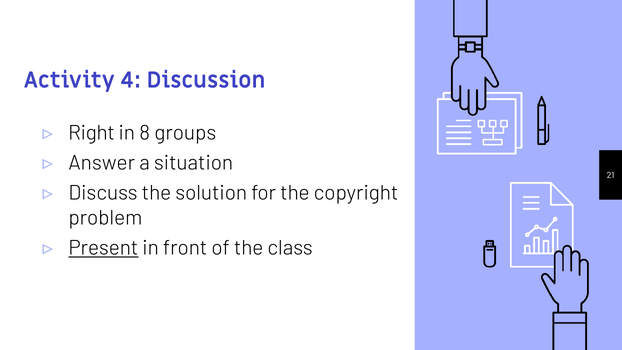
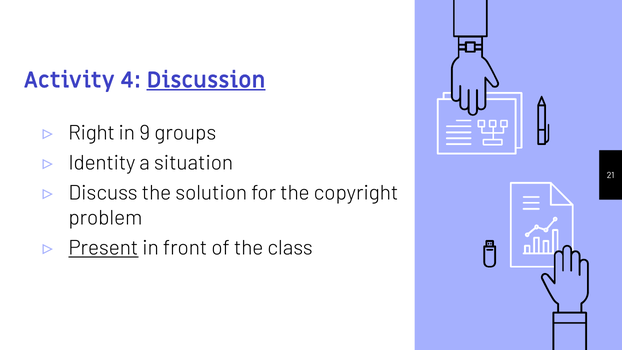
Discussion underline: none -> present
8: 8 -> 9
Answer: Answer -> Identity
